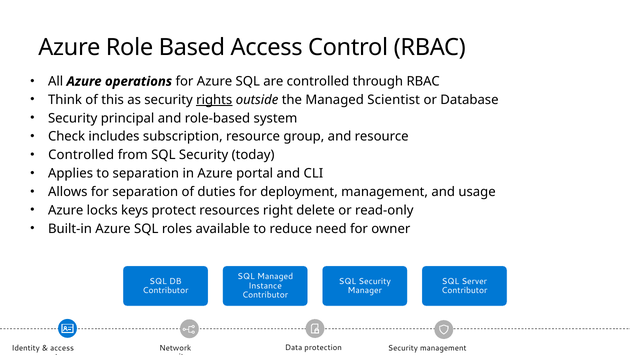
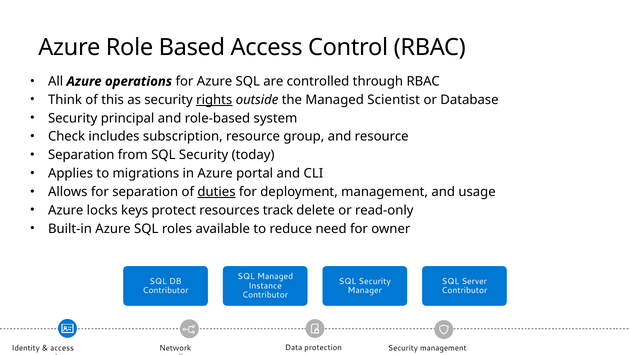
Controlled at (81, 155): Controlled -> Separation
to separation: separation -> migrations
duties underline: none -> present
right: right -> track
